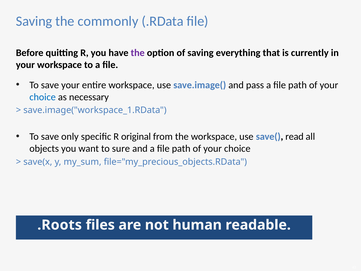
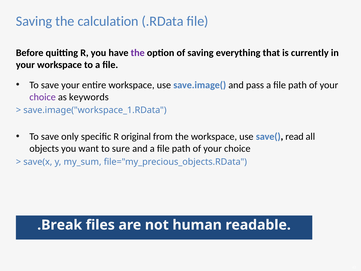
commonly: commonly -> calculation
choice at (43, 97) colour: blue -> purple
necessary: necessary -> keywords
.Roots: .Roots -> .Break
